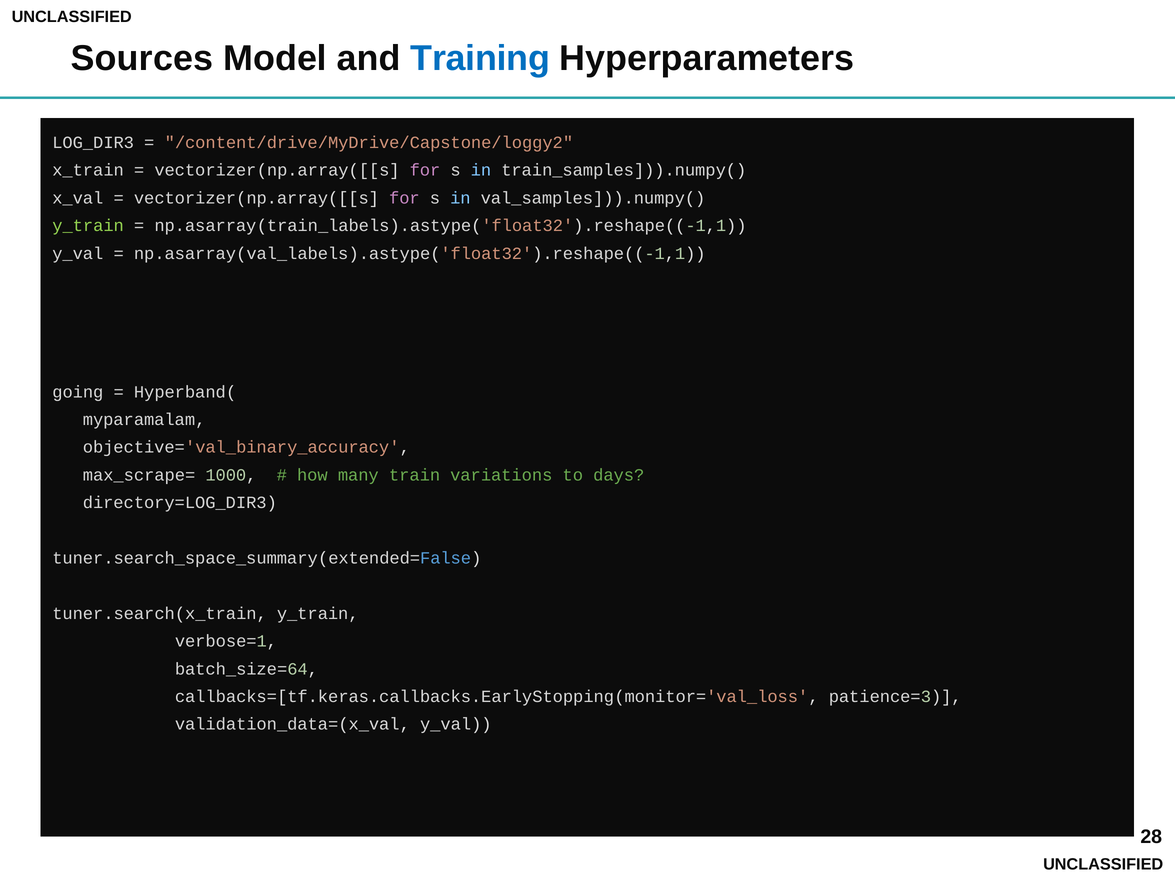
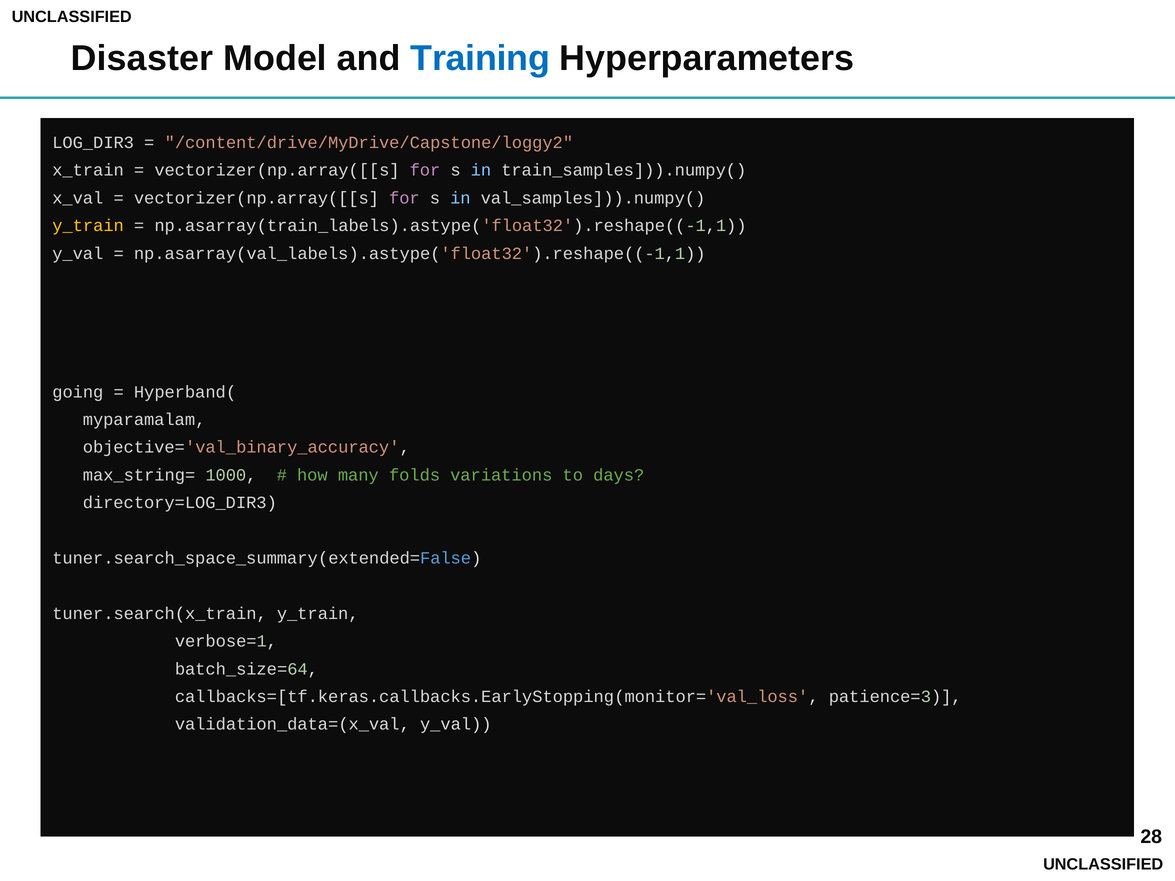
Sources: Sources -> Disaster
y_train at (88, 226) colour: light green -> yellow
max_scrape=: max_scrape= -> max_string=
train: train -> folds
